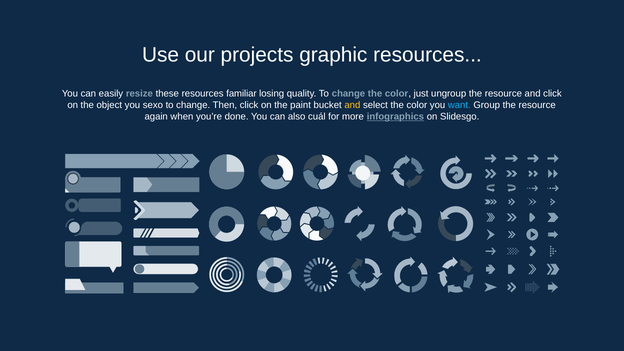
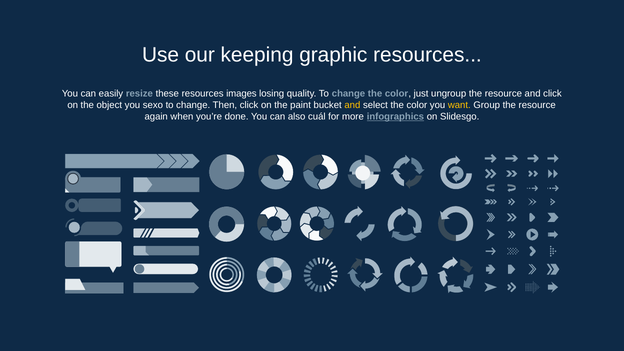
projects: projects -> keeping
familiar: familiar -> images
want colour: light blue -> yellow
